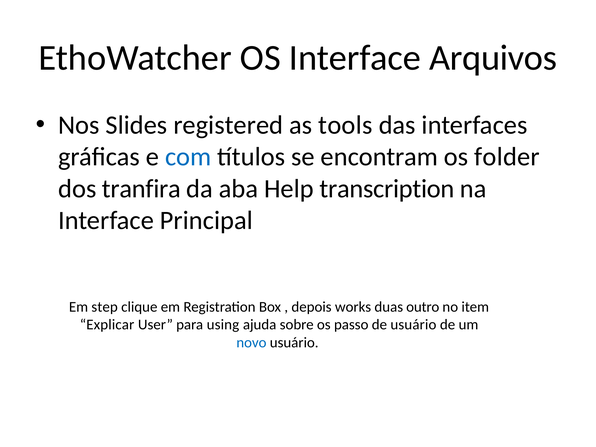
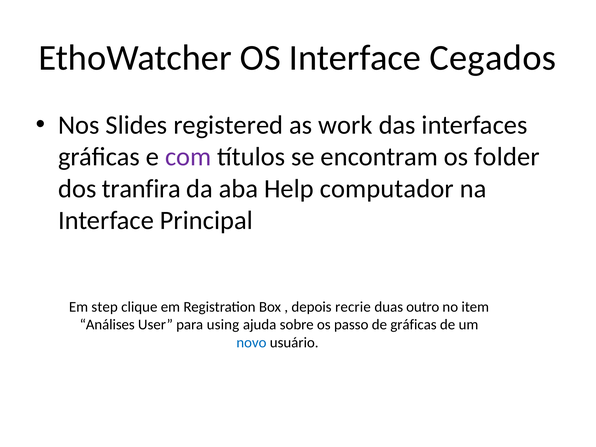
Arquivos: Arquivos -> Cegados
tools: tools -> work
com colour: blue -> purple
transcription: transcription -> computador
works: works -> recrie
Explicar: Explicar -> Análises
de usuário: usuário -> gráficas
